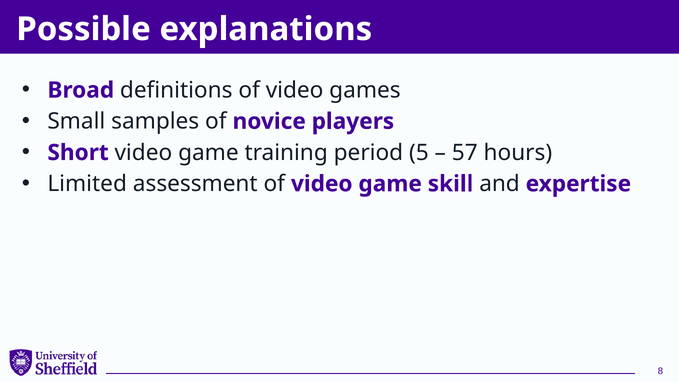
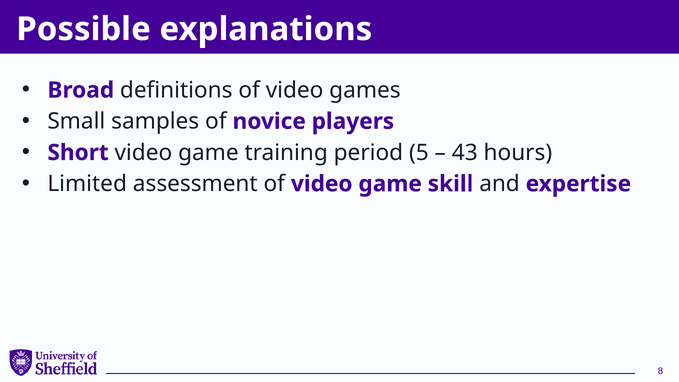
57: 57 -> 43
